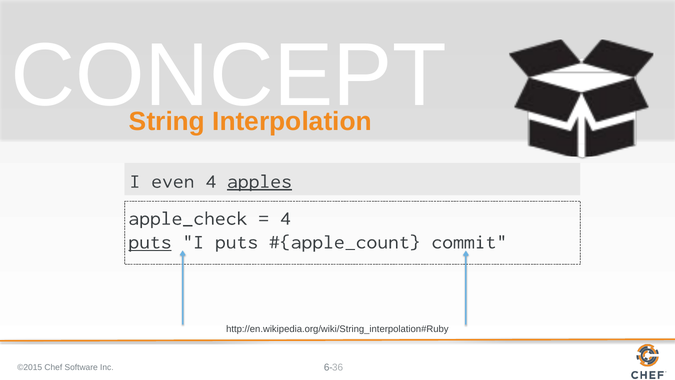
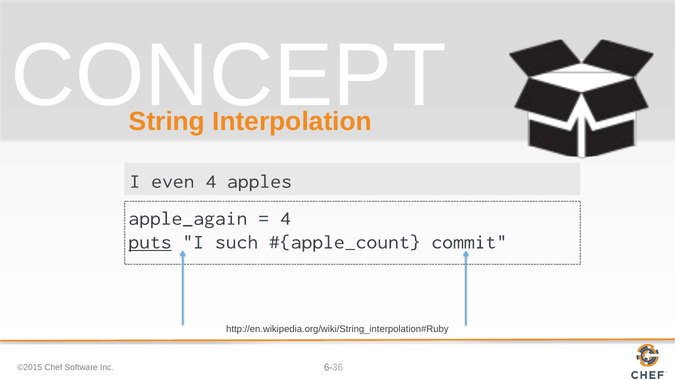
apples underline: present -> none
apple_check: apple_check -> apple_again
puts at (237, 242): puts -> such
